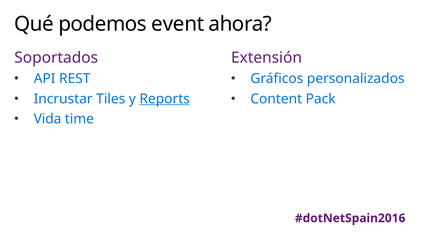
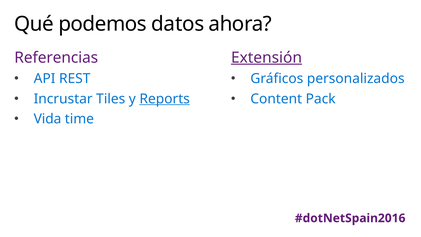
event: event -> datos
Soportados: Soportados -> Referencias
Extensión underline: none -> present
